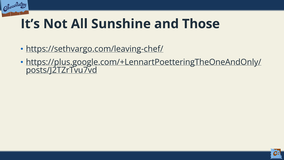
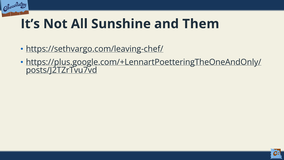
Those: Those -> Them
